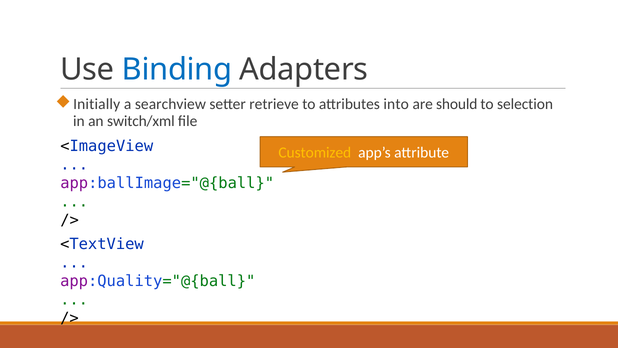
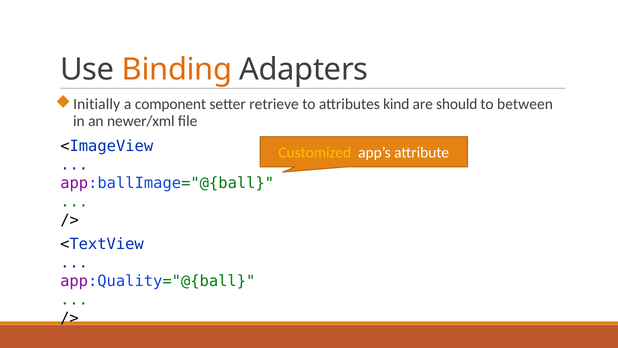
Binding colour: blue -> orange
searchview: searchview -> component
into: into -> kind
selection: selection -> between
switch/xml: switch/xml -> newer/xml
